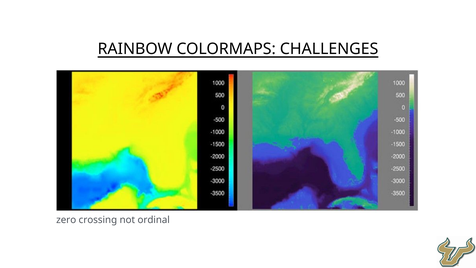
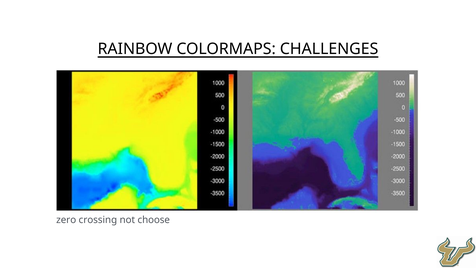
ordinal: ordinal -> choose
